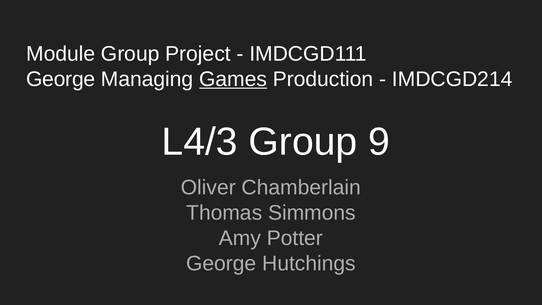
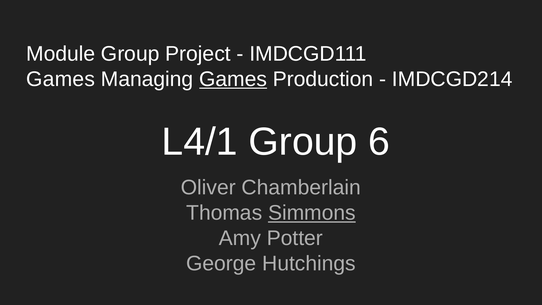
George at (61, 79): George -> Games
L4/3: L4/3 -> L4/1
9: 9 -> 6
Simmons underline: none -> present
